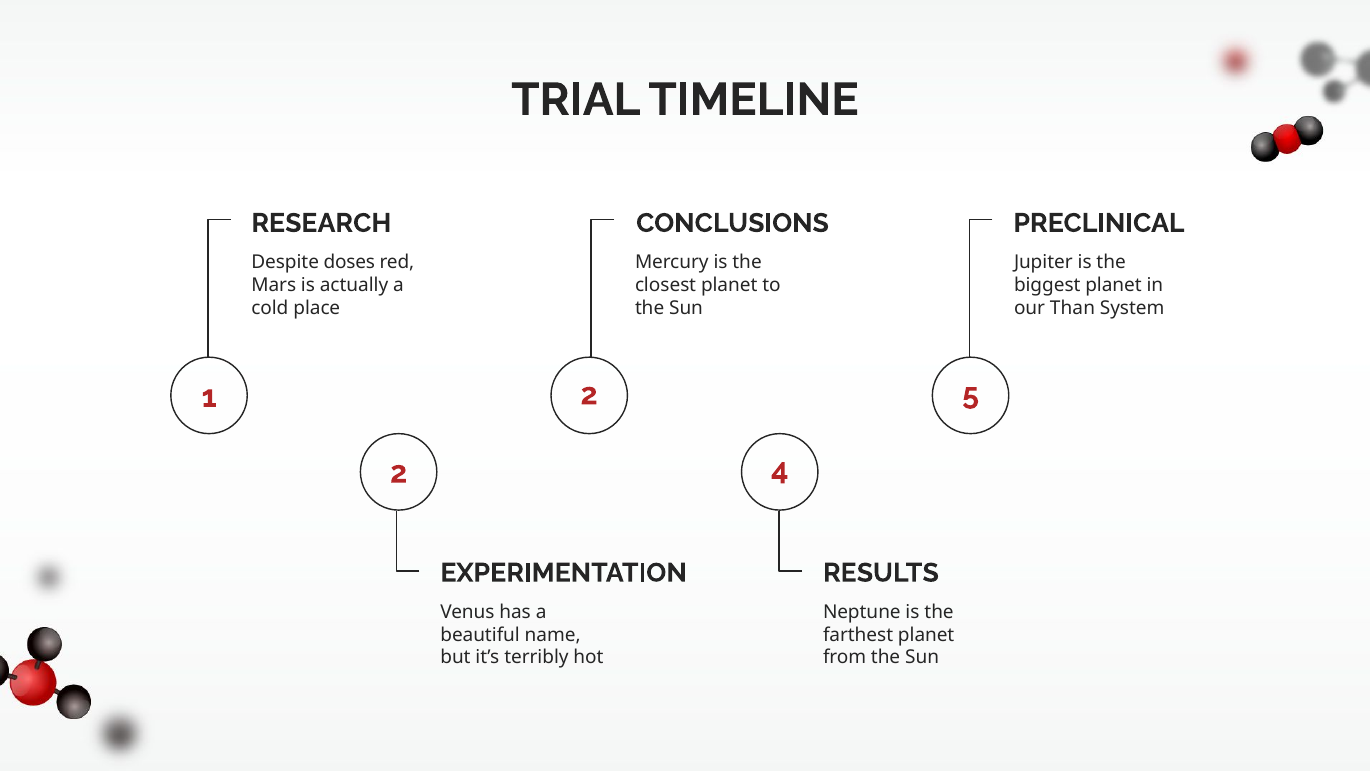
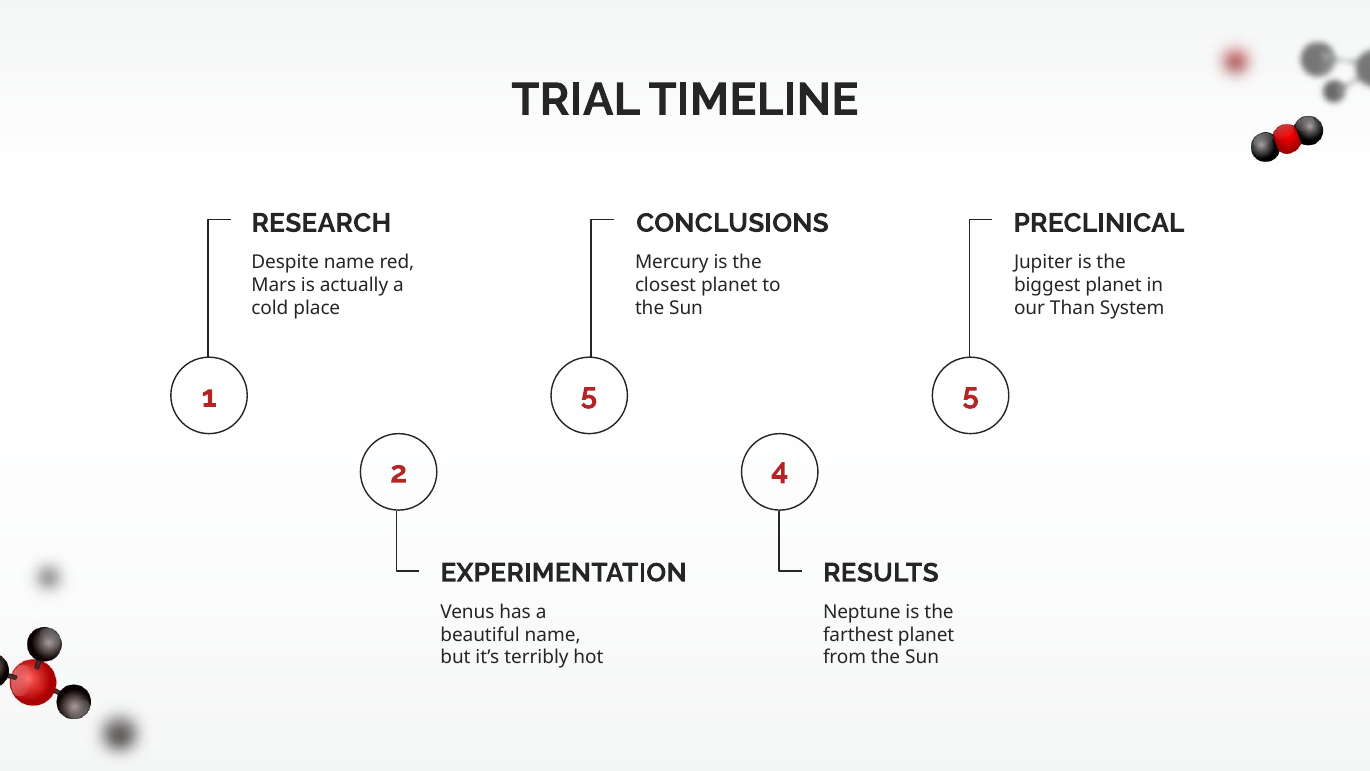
Despite doses: doses -> name
1 2: 2 -> 5
